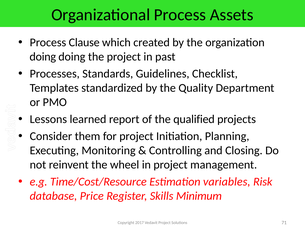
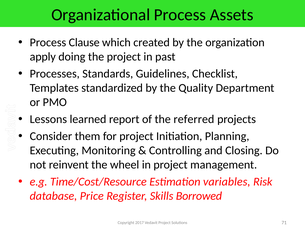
doing at (43, 57): doing -> apply
qualified: qualified -> referred
Minimum: Minimum -> Borrowed
